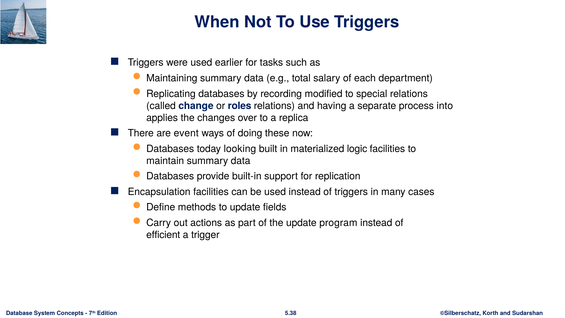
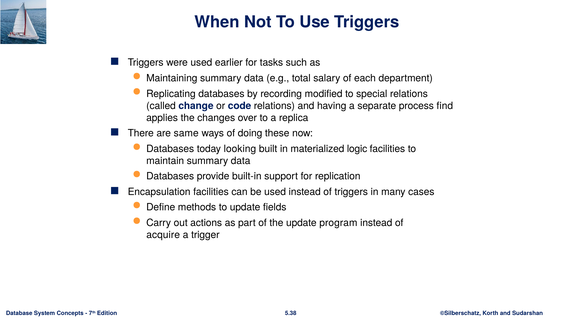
roles: roles -> code
into: into -> find
event: event -> same
efficient: efficient -> acquire
